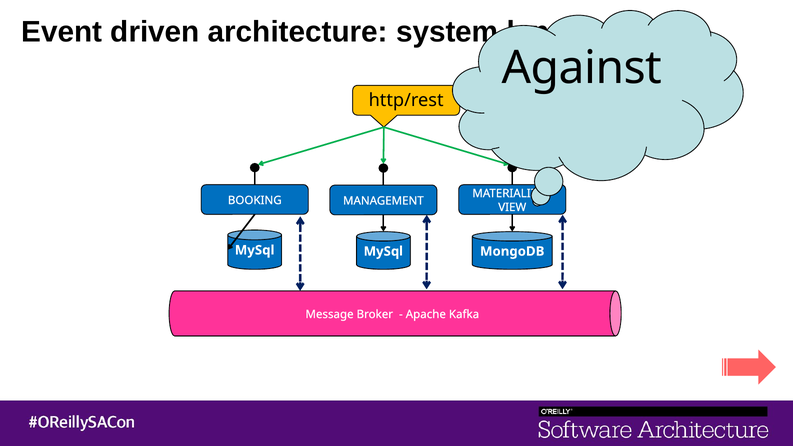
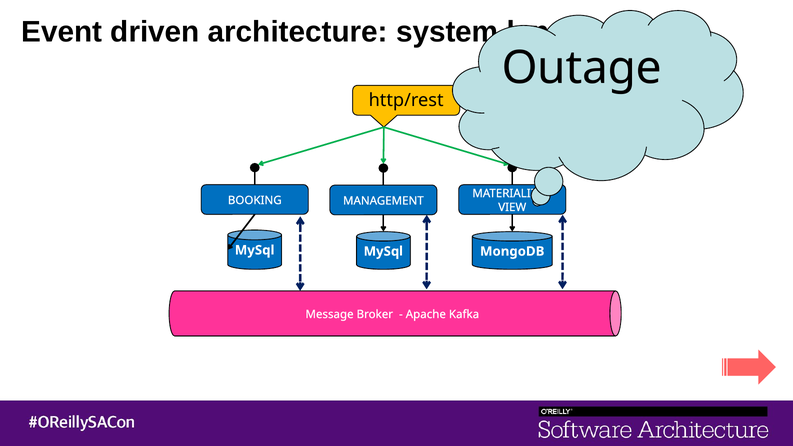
Against: Against -> Outage
